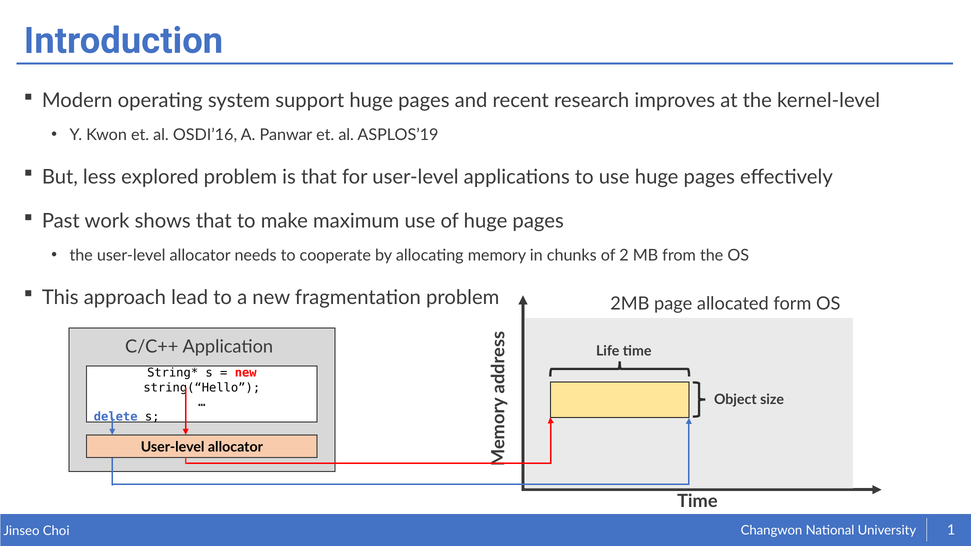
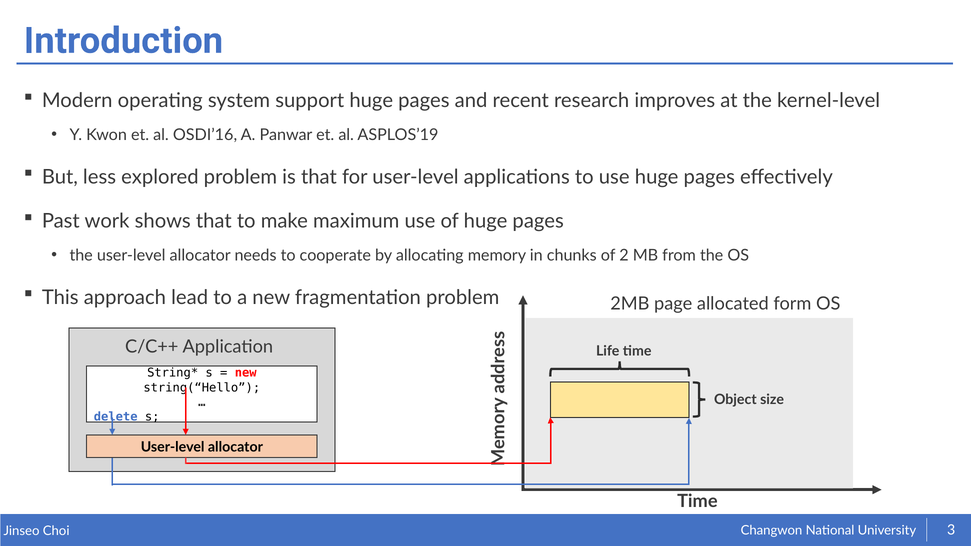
1: 1 -> 3
